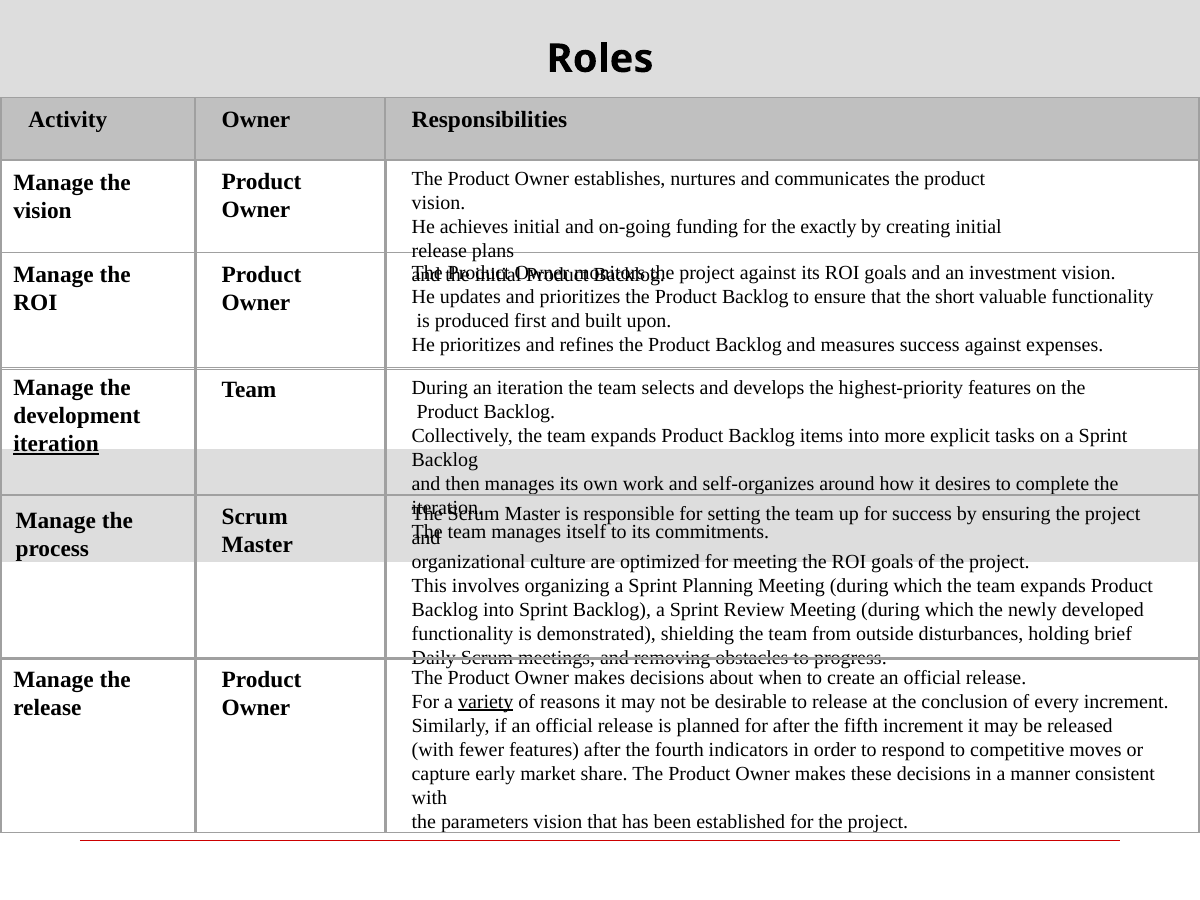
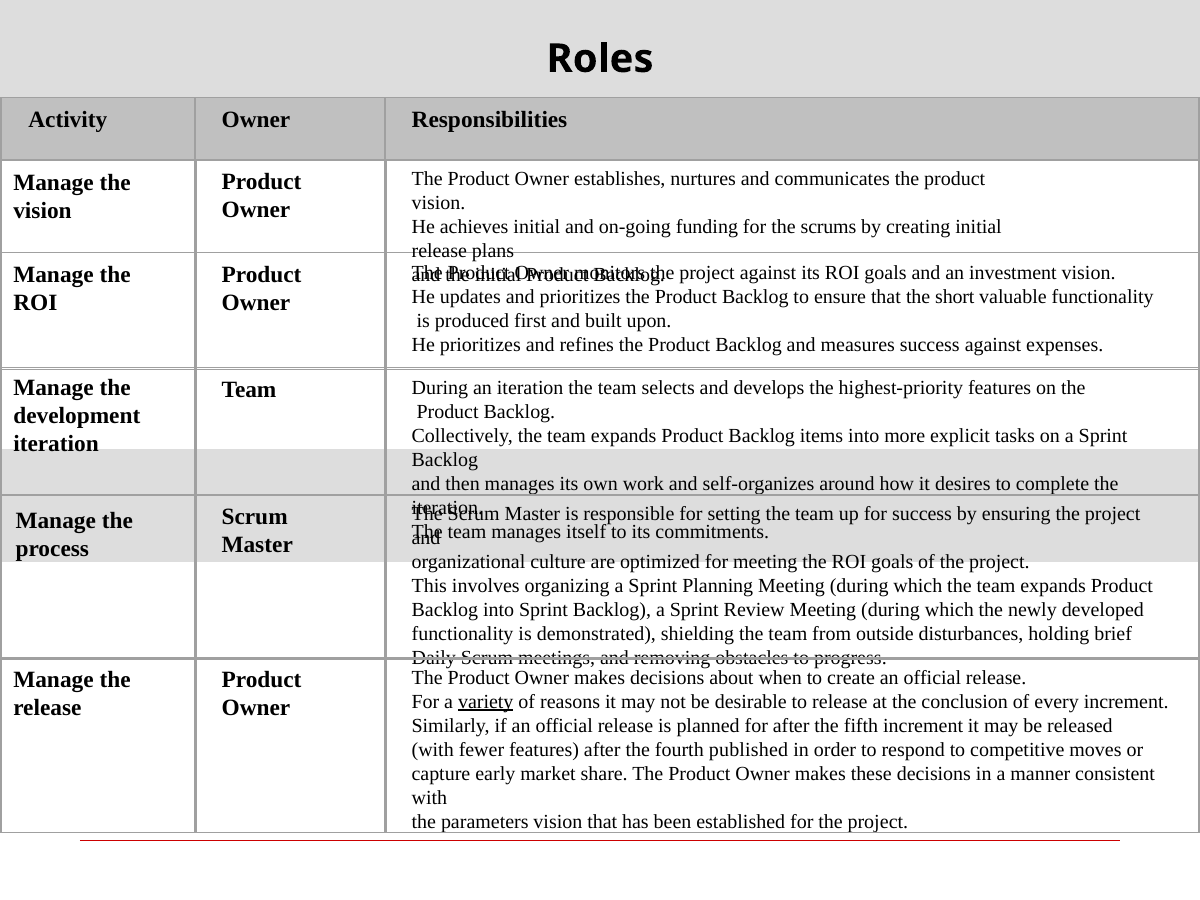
exactly: exactly -> scrums
iteration at (56, 444) underline: present -> none
indicators: indicators -> published
